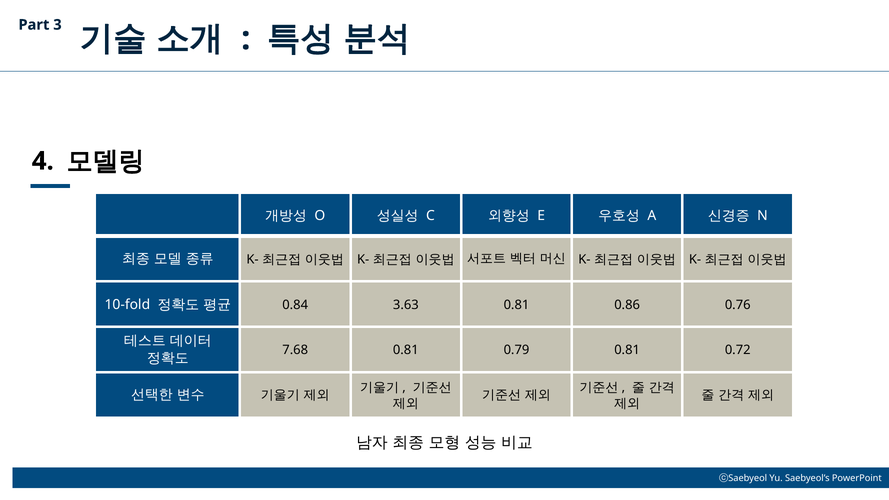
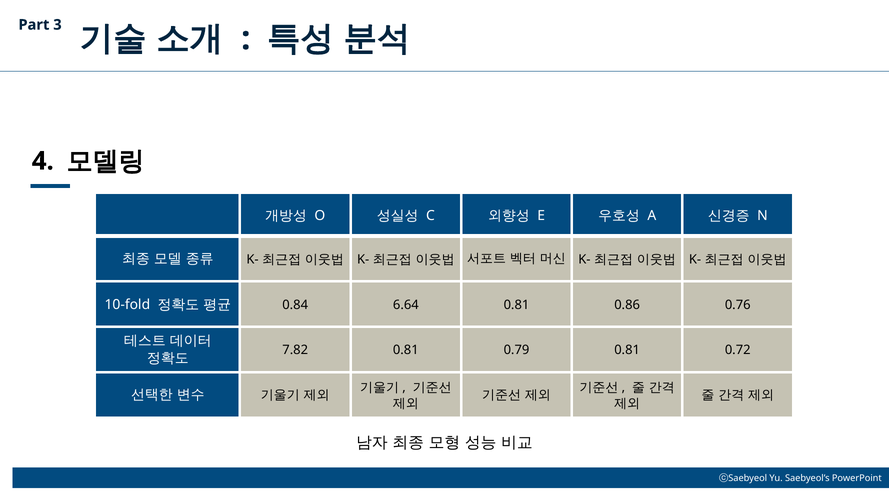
3.63: 3.63 -> 6.64
7.68: 7.68 -> 7.82
